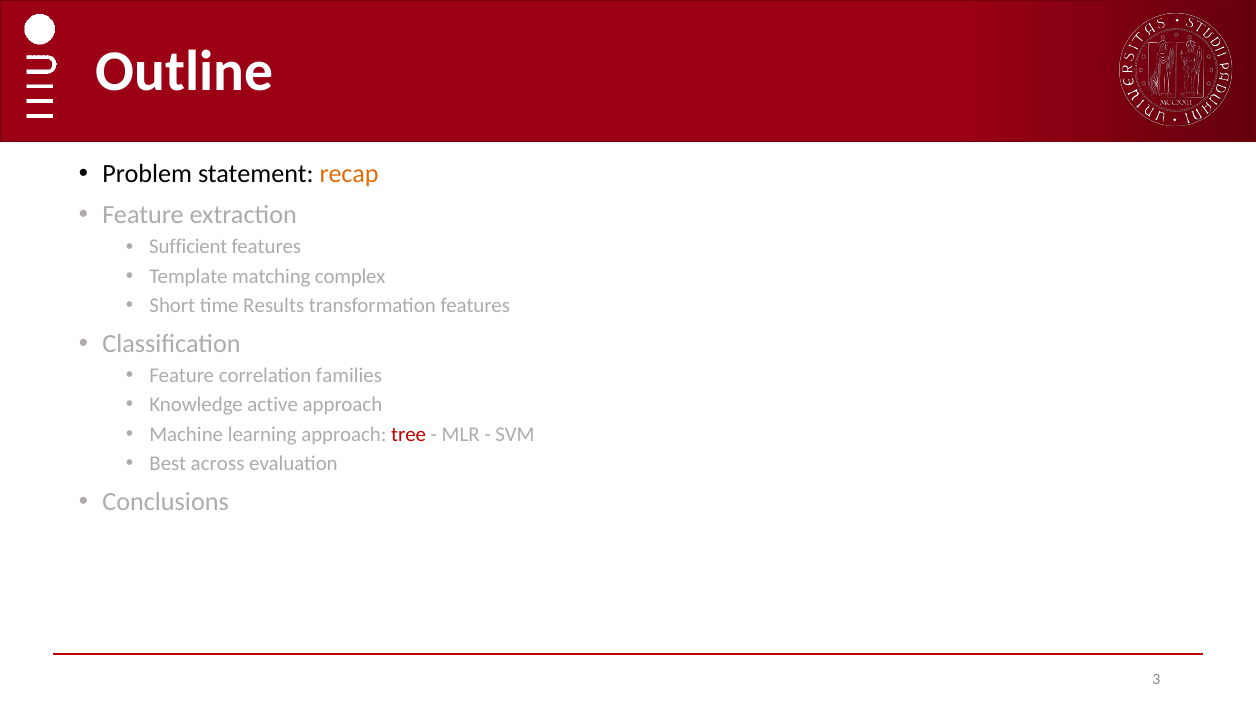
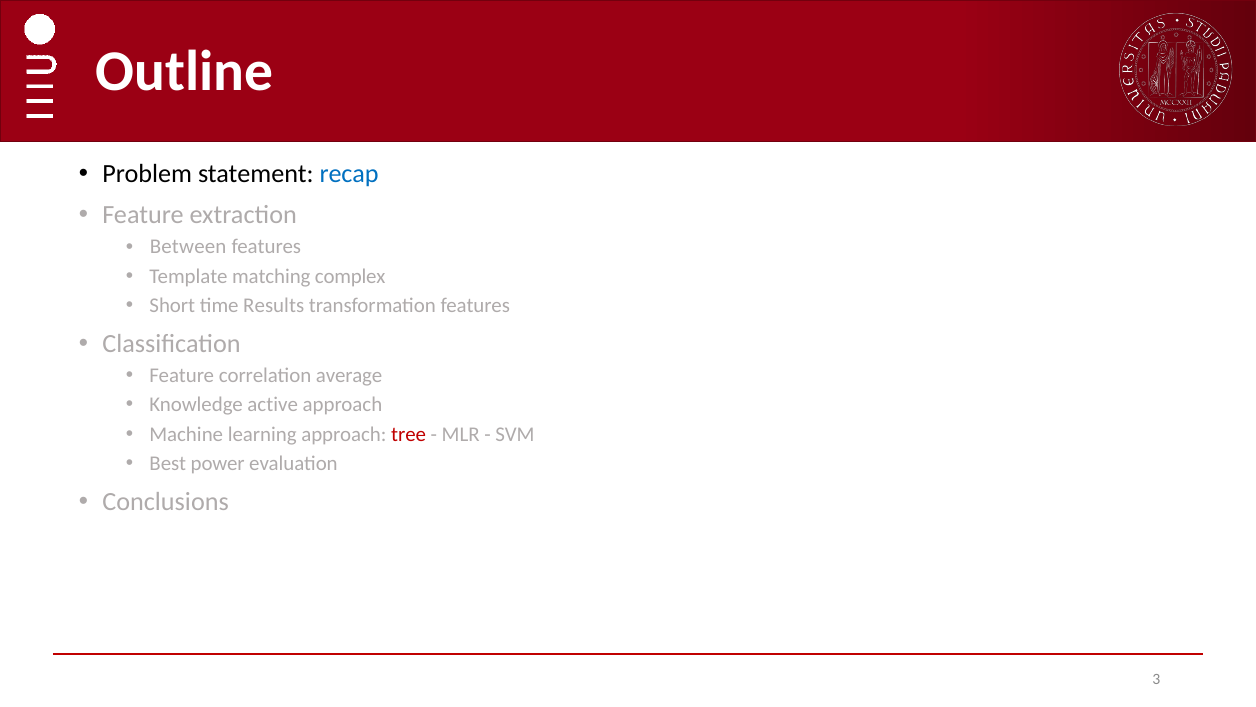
recap colour: orange -> blue
Sufficient: Sufficient -> Between
families: families -> average
across: across -> power
